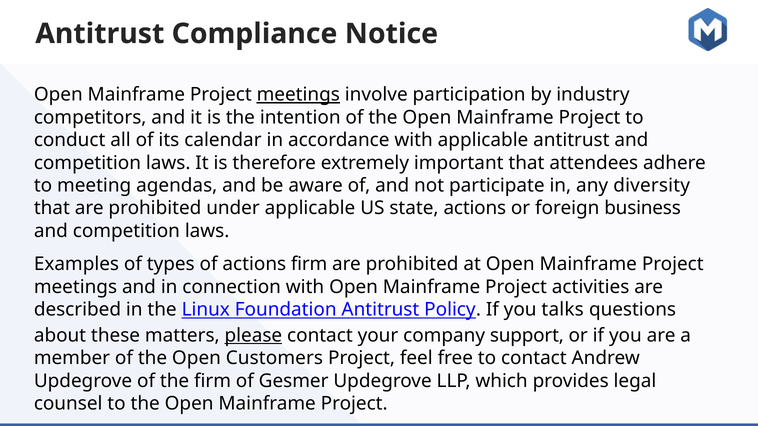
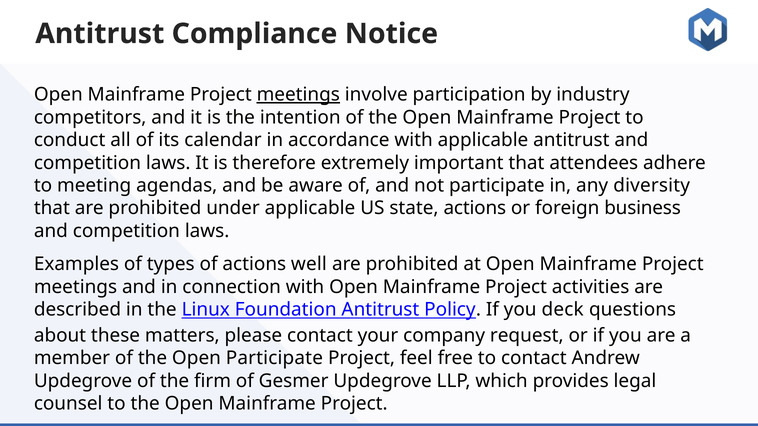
actions firm: firm -> well
talks: talks -> deck
please underline: present -> none
support: support -> request
Open Customers: Customers -> Participate
